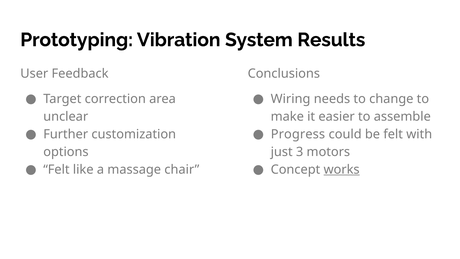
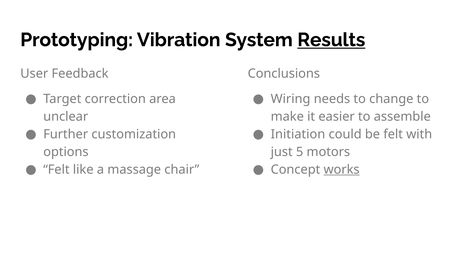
Results underline: none -> present
Progress: Progress -> Initiation
3: 3 -> 5
